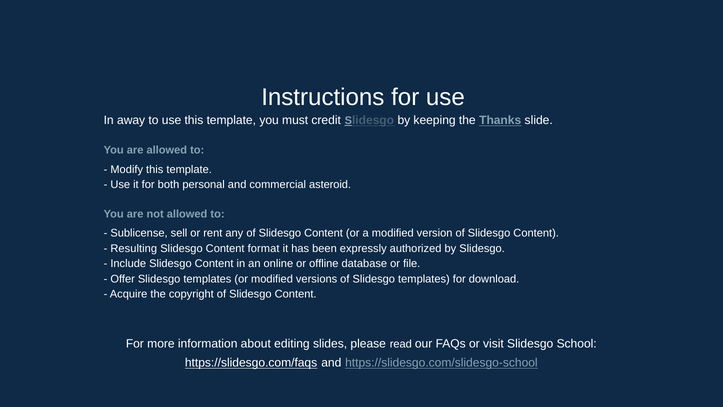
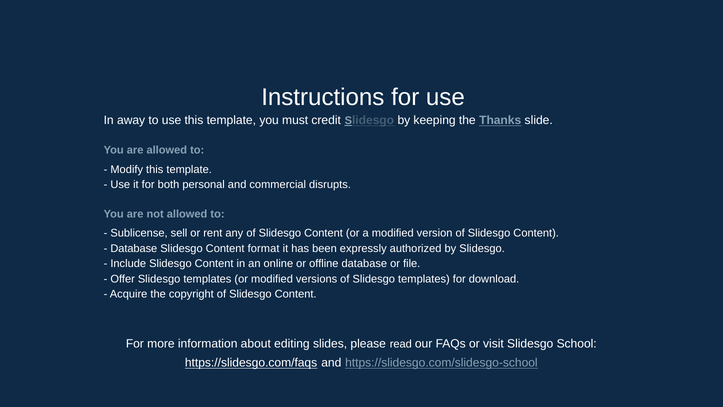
asteroid: asteroid -> disrupts
Resulting at (134, 248): Resulting -> Database
